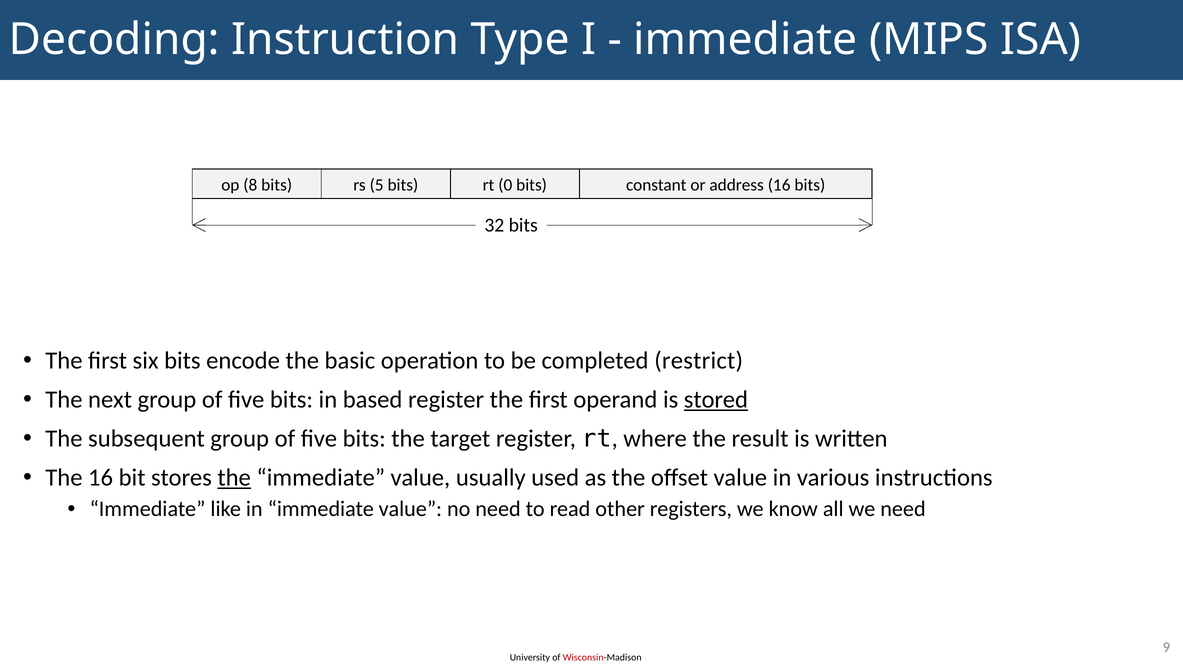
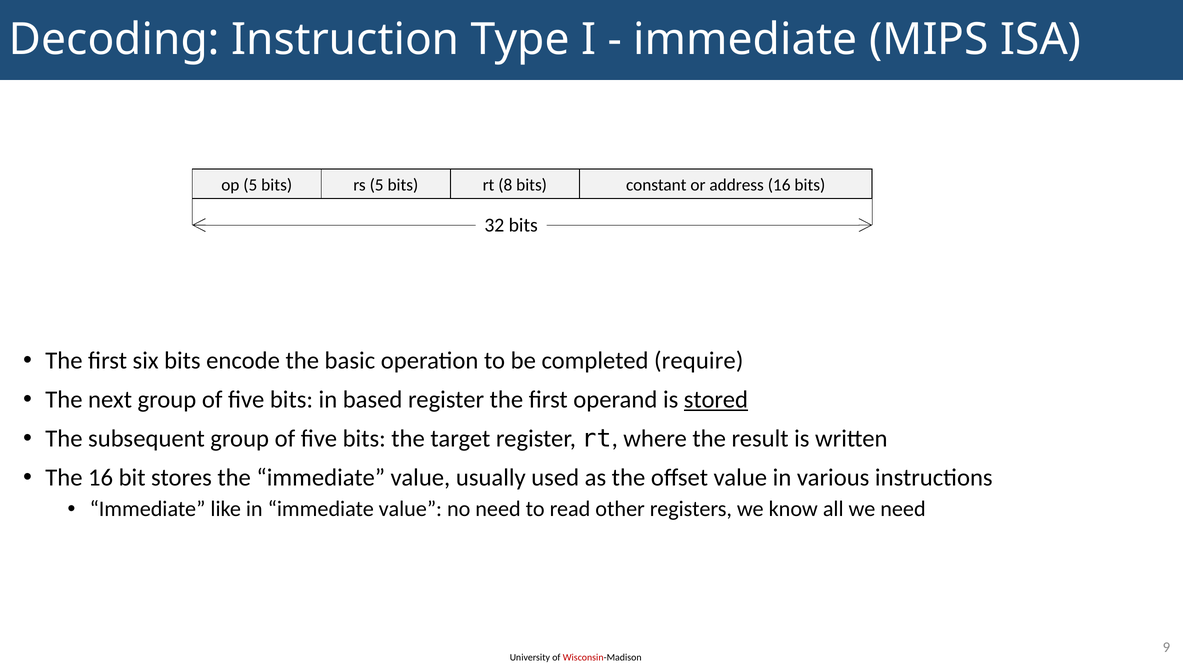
op 8: 8 -> 5
0: 0 -> 8
restrict: restrict -> require
the at (234, 477) underline: present -> none
